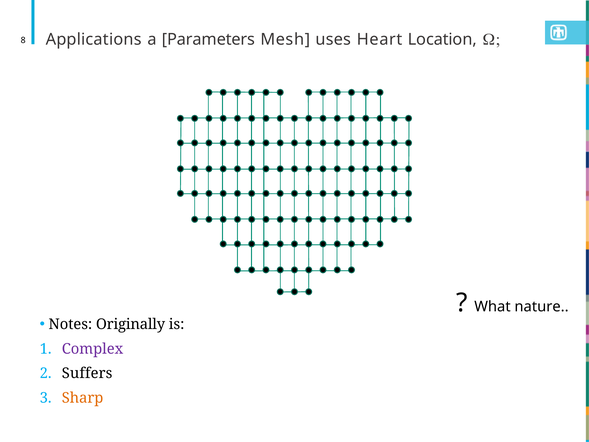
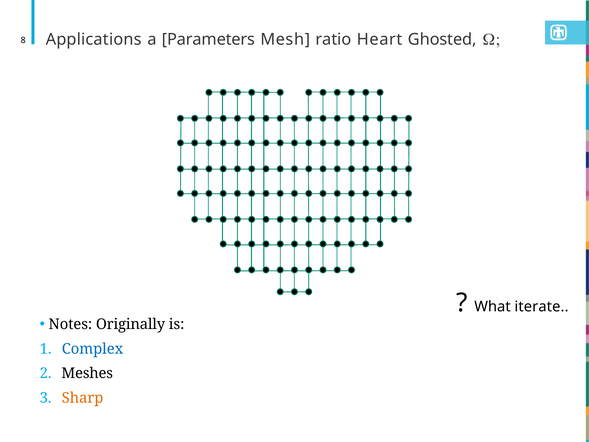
uses: uses -> ratio
Location: Location -> Ghosted
nature: nature -> iterate
Complex colour: purple -> blue
Suffers: Suffers -> Meshes
